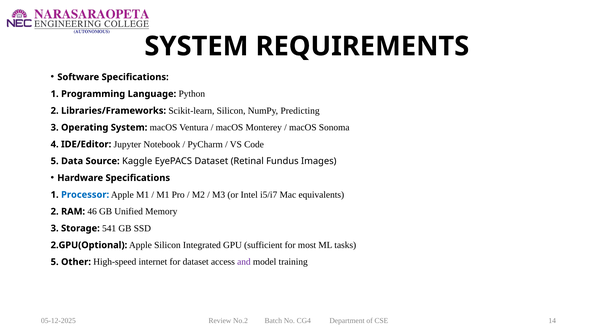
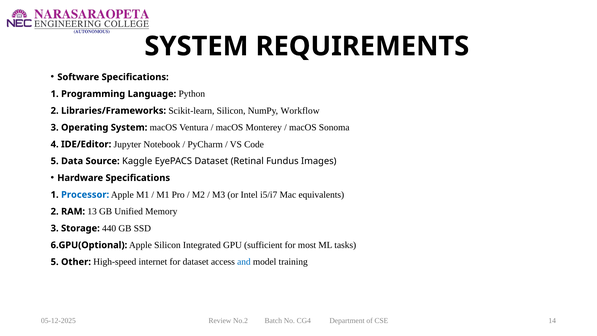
Predicting: Predicting -> Workflow
46: 46 -> 13
541: 541 -> 440
2.GPU(Optional: 2.GPU(Optional -> 6.GPU(Optional
and colour: purple -> blue
